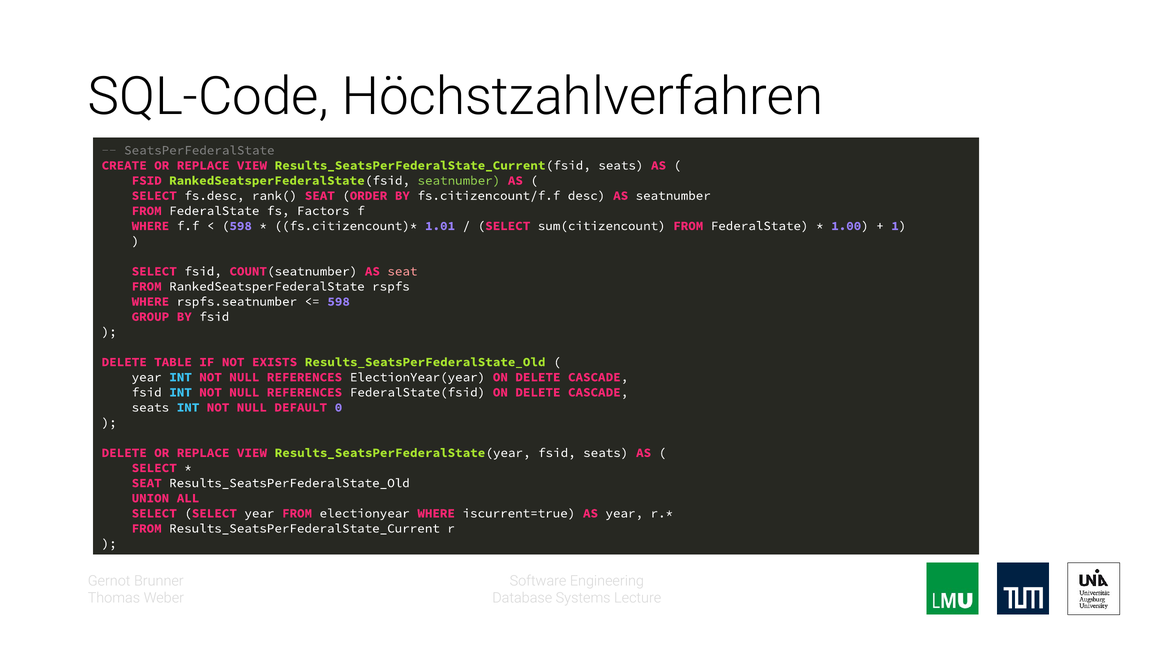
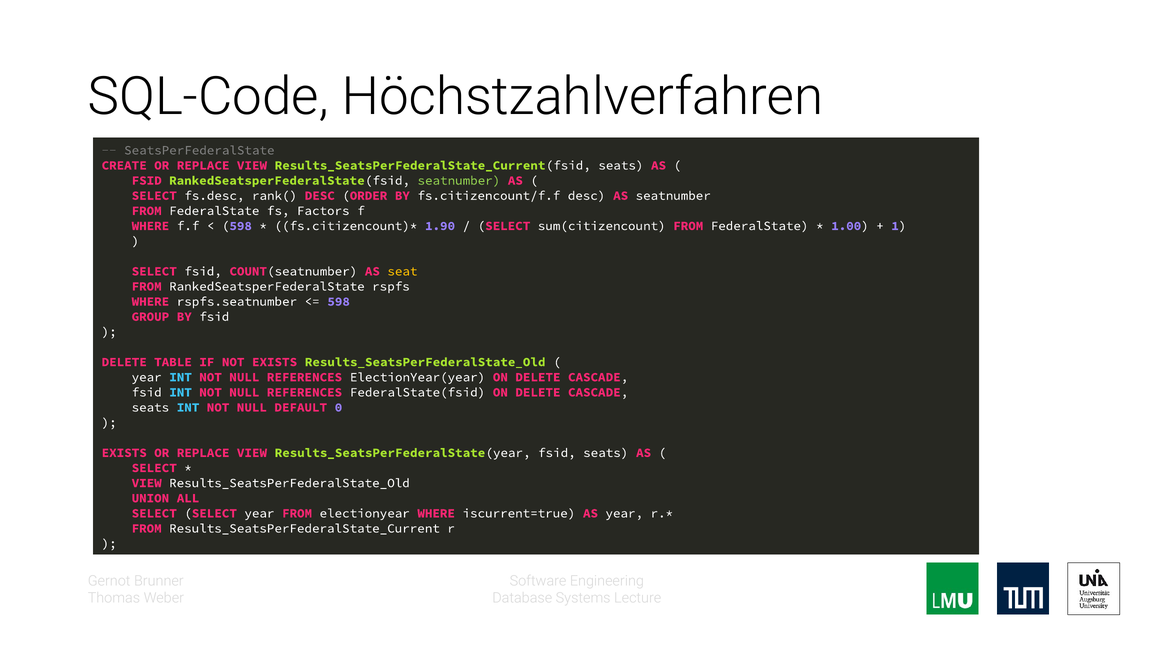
rank( SEAT: SEAT -> DESC
1.01: 1.01 -> 1.90
seat at (402, 271) colour: pink -> yellow
DELETE at (124, 453): DELETE -> EXISTS
SEAT at (147, 483): SEAT -> VIEW
